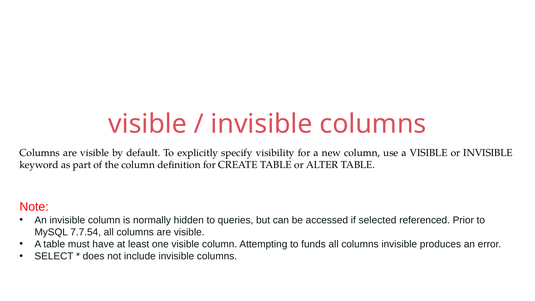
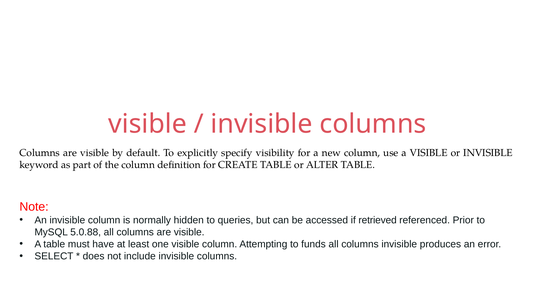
selected: selected -> retrieved
7.7.54: 7.7.54 -> 5.0.88
